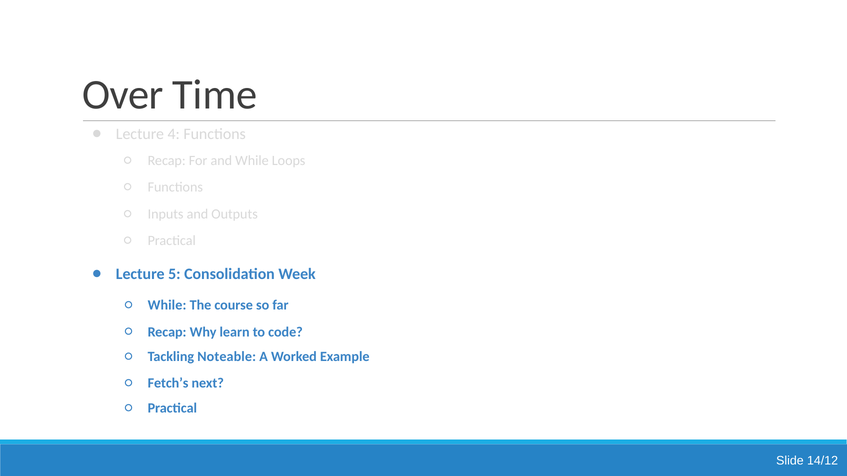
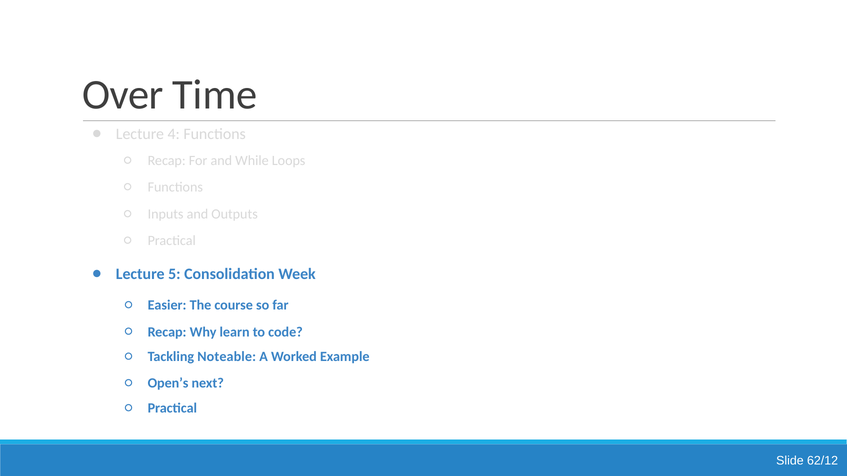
While at (167, 306): While -> Easier
Fetch’s: Fetch’s -> Open’s
14/12: 14/12 -> 62/12
